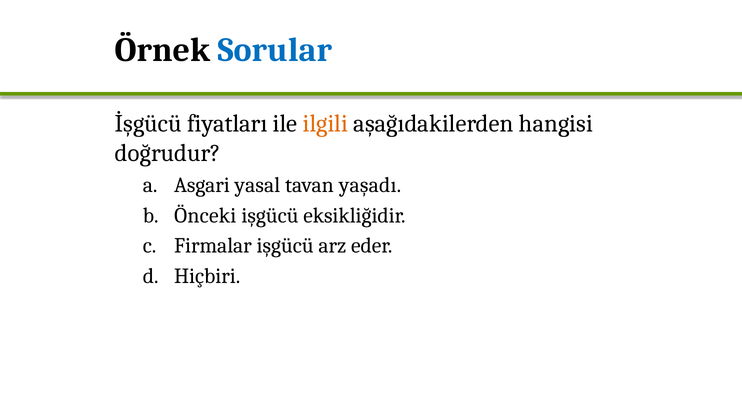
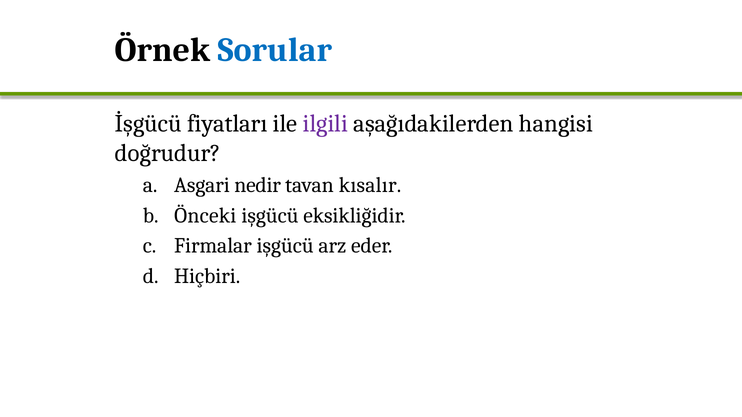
ilgili colour: orange -> purple
yasal: yasal -> nedir
yaşadı: yaşadı -> kısalır
